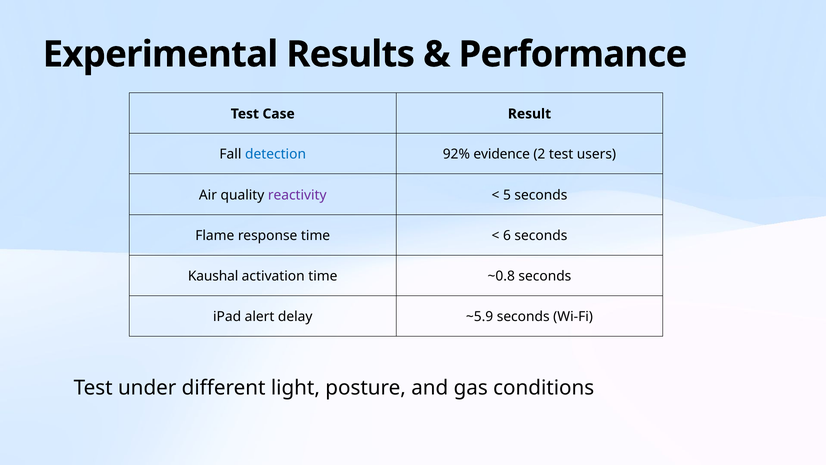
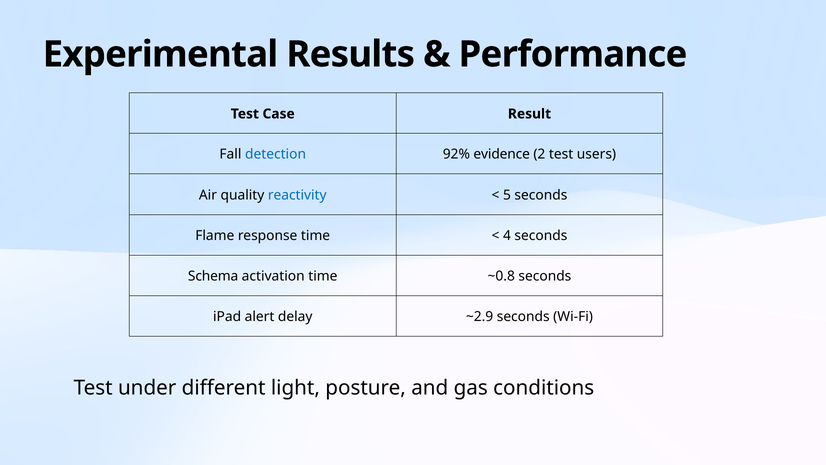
reactivity colour: purple -> blue
6: 6 -> 4
Kaushal: Kaushal -> Schema
~5.9: ~5.9 -> ~2.9
